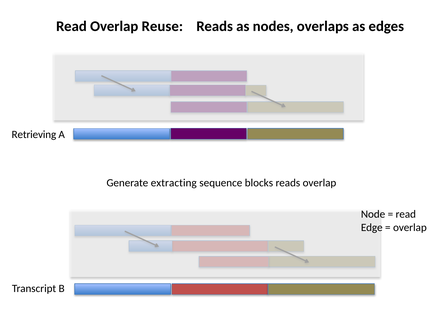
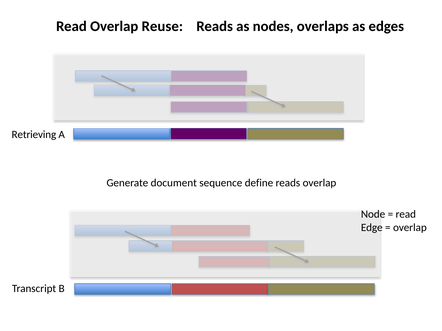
extracting: extracting -> document
blocks: blocks -> define
